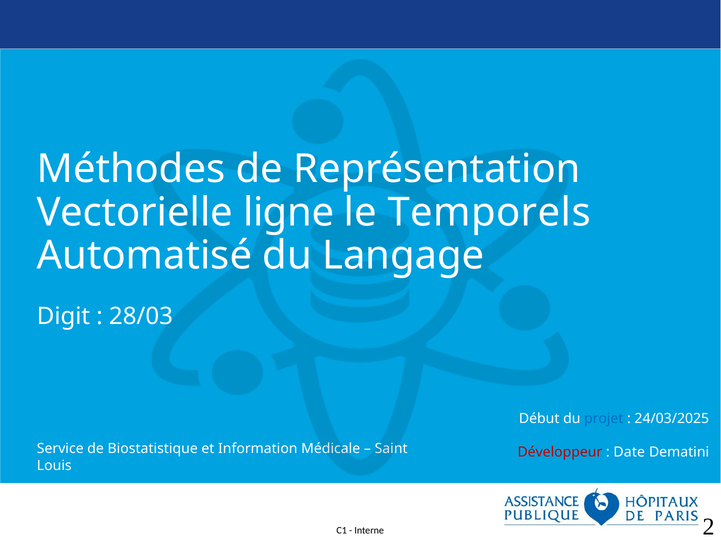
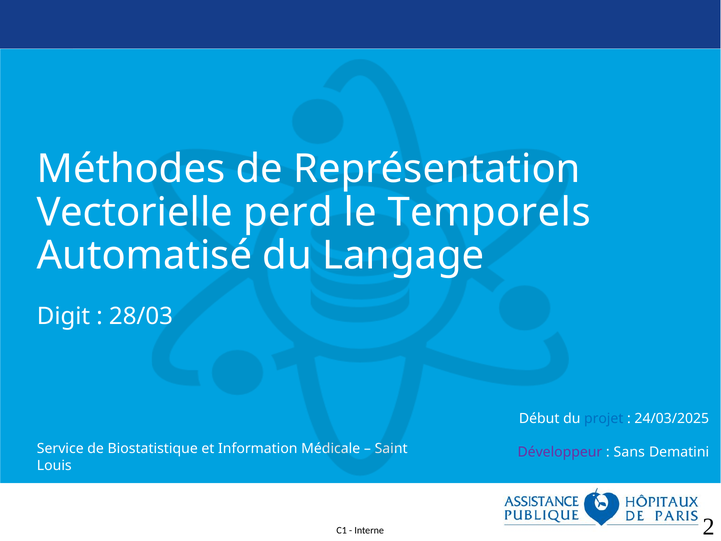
ligne: ligne -> perd
Développeur colour: red -> purple
Date: Date -> Sans
